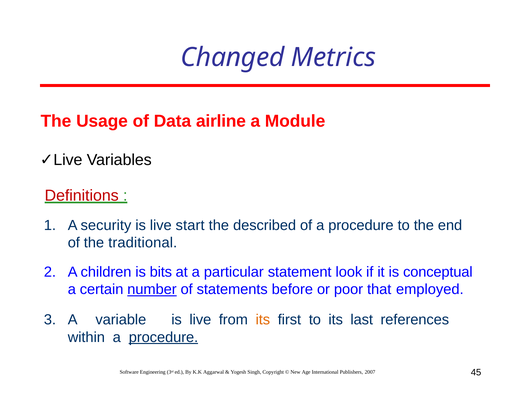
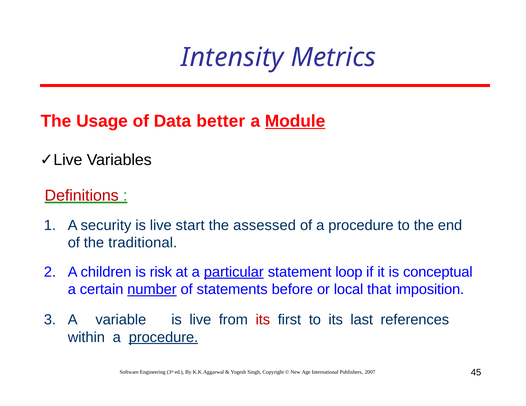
Changed: Changed -> Intensity
airline: airline -> better
Module underline: none -> present
described: described -> assessed
bits: bits -> risk
particular underline: none -> present
look: look -> loop
poor: poor -> local
employed: employed -> imposition
its at (263, 320) colour: orange -> red
